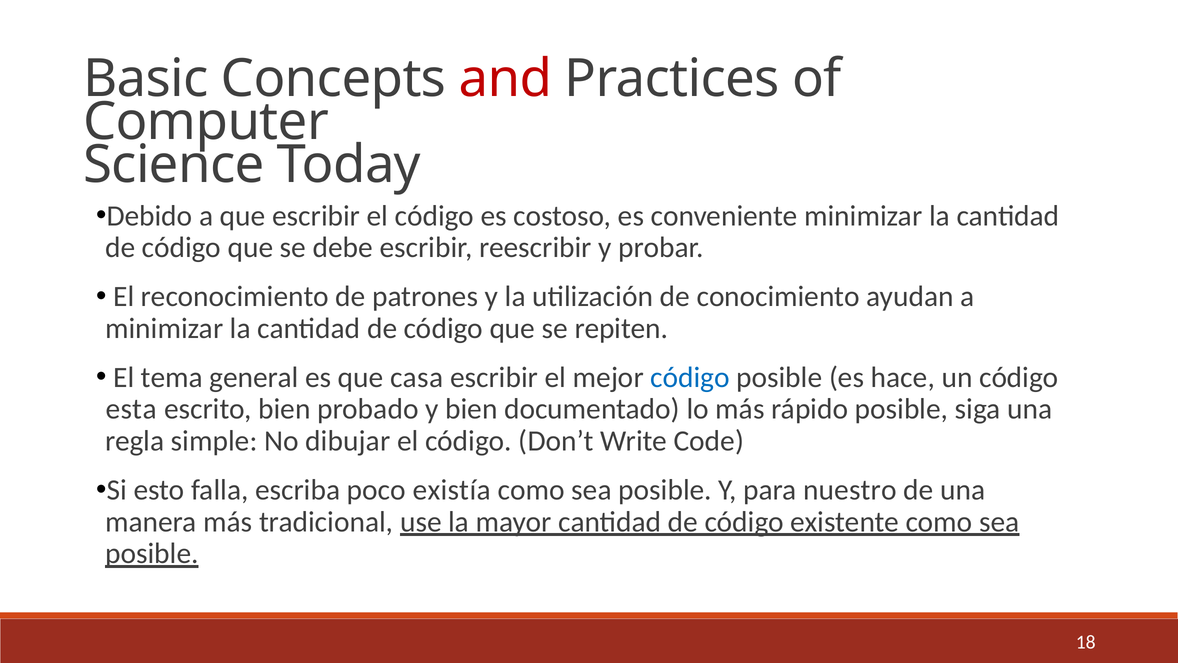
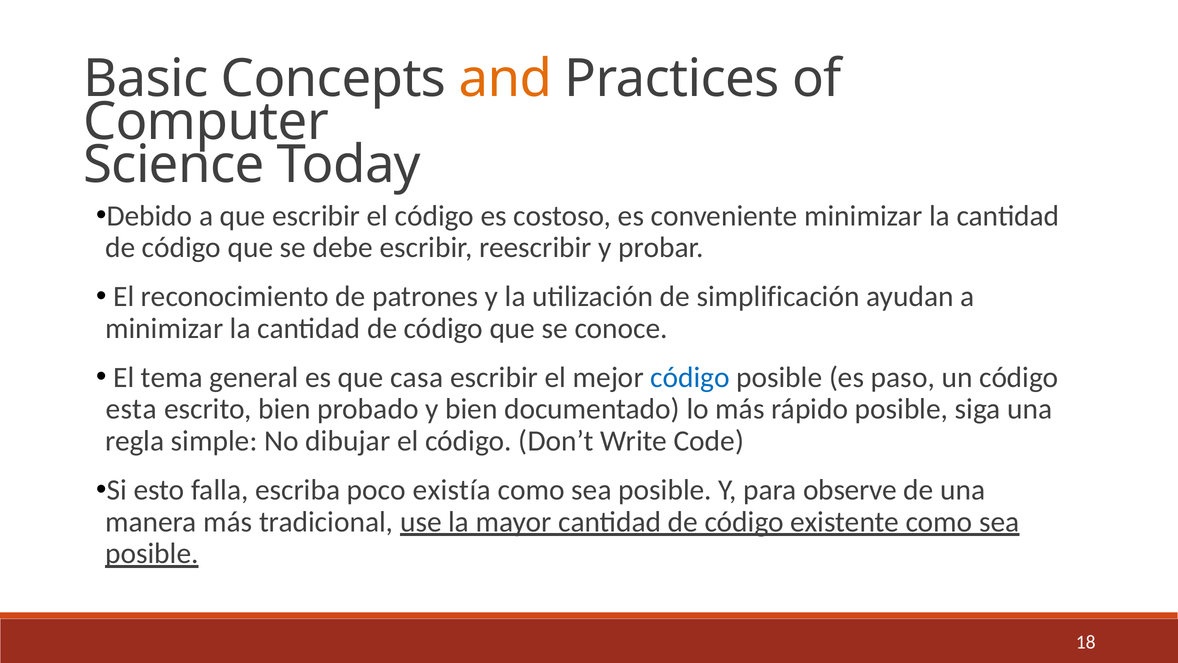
and colour: red -> orange
conocimiento: conocimiento -> simplificación
repiten: repiten -> conoce
hace: hace -> paso
nuestro: nuestro -> observe
